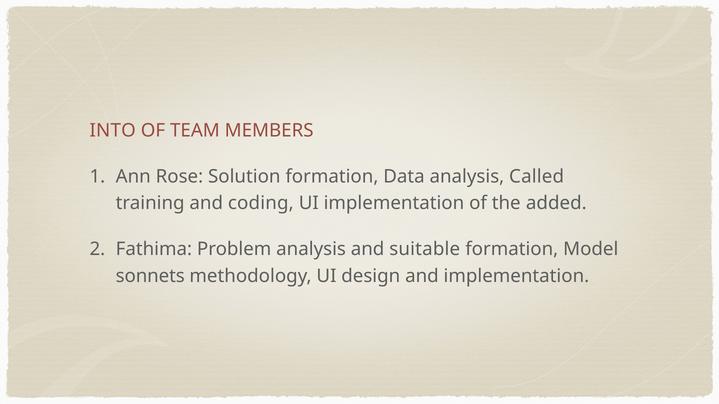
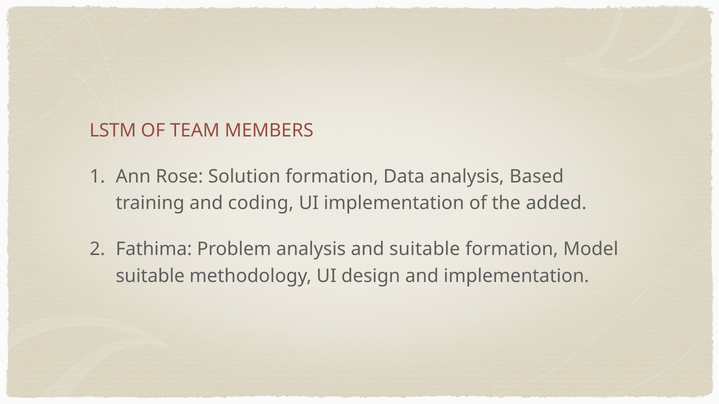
INTO: INTO -> LSTM
Called: Called -> Based
sonnets at (150, 277): sonnets -> suitable
